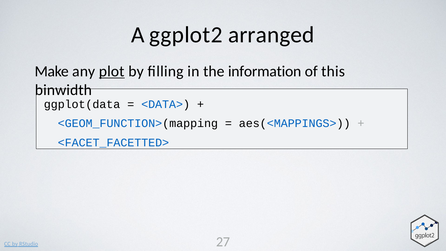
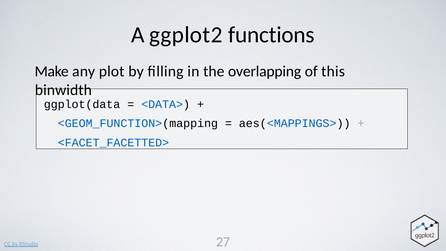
arranged: arranged -> functions
plot underline: present -> none
information: information -> overlapping
